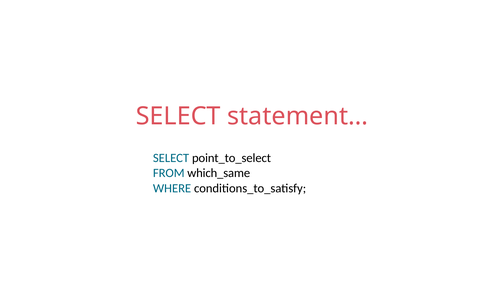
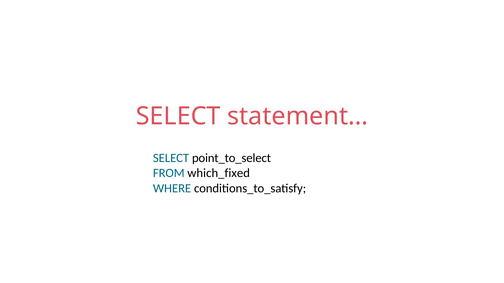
which_same: which_same -> which_fixed
